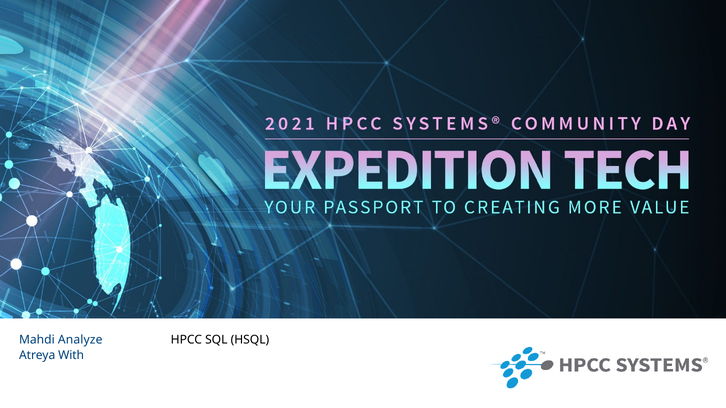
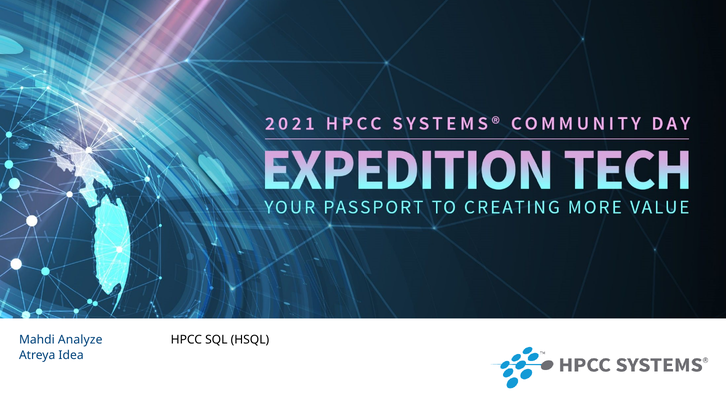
With: With -> Idea
